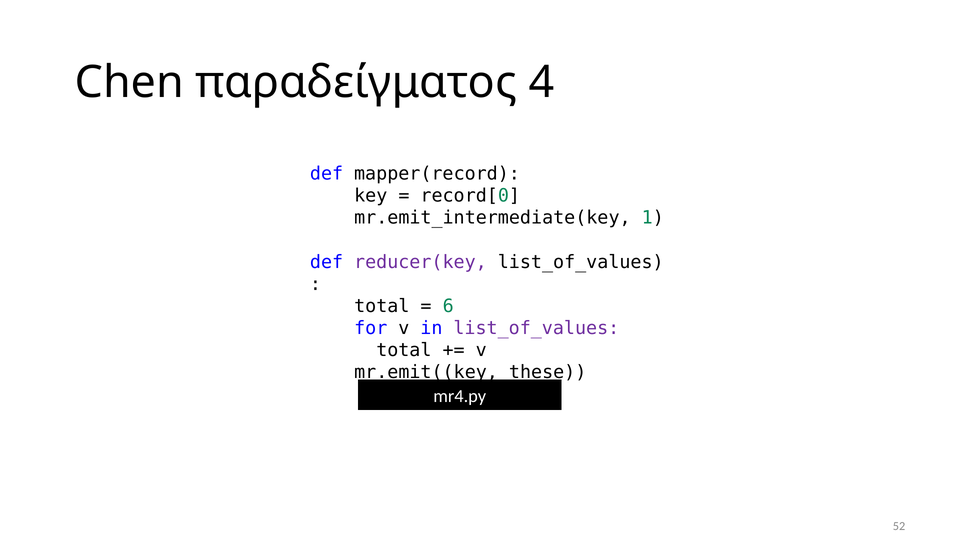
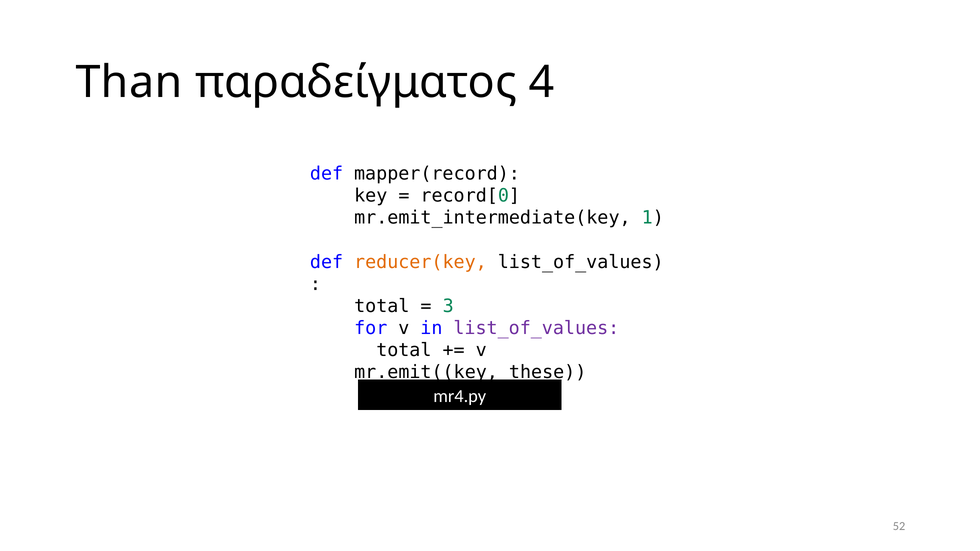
Chen: Chen -> Than
reducer(key colour: purple -> orange
6: 6 -> 3
